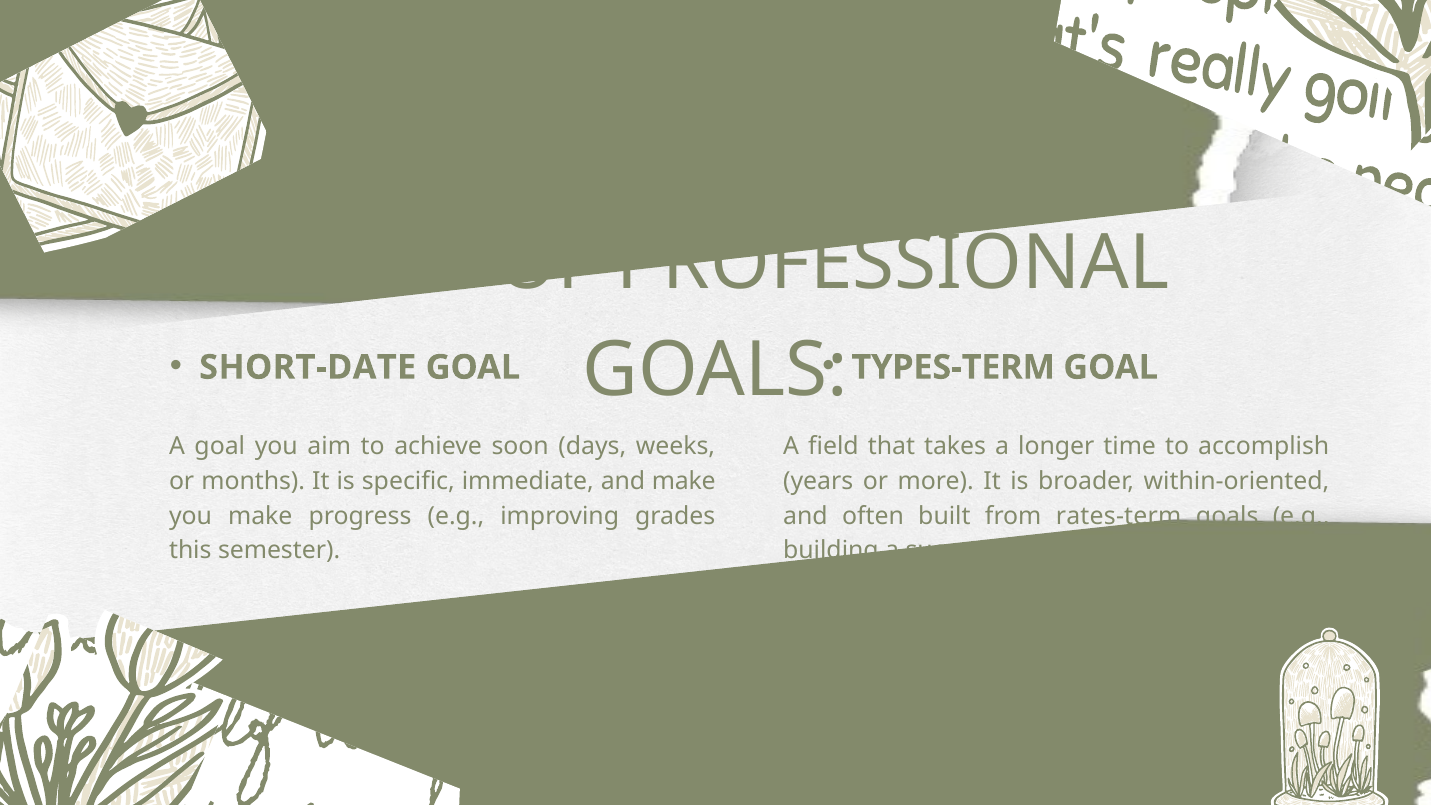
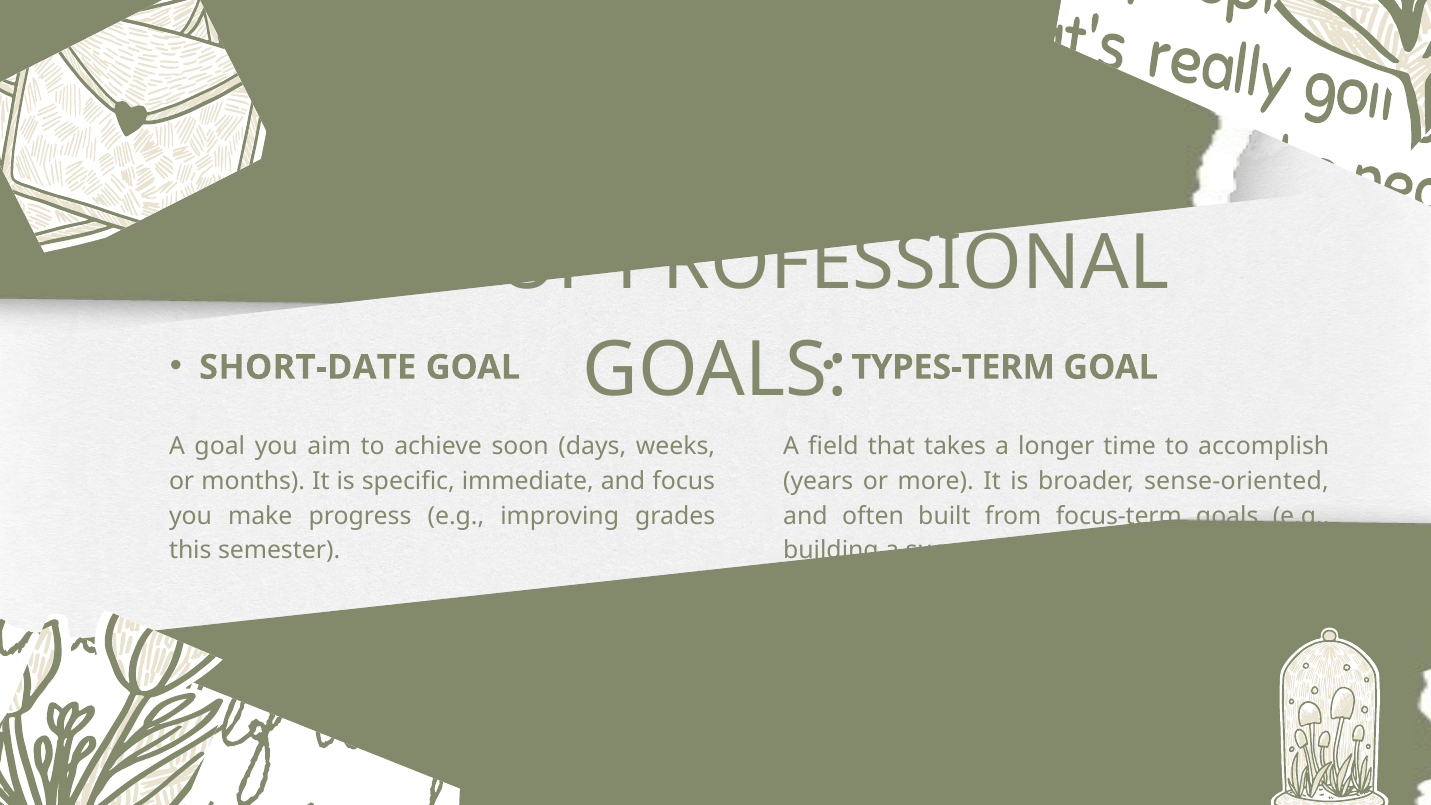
and make: make -> focus
within-oriented: within-oriented -> sense-oriented
rates-term: rates-term -> focus-term
